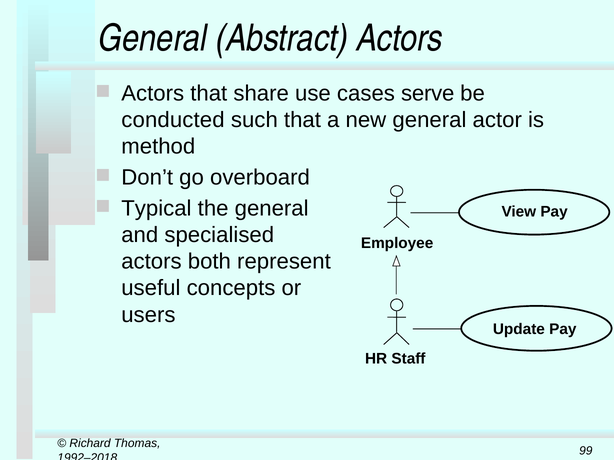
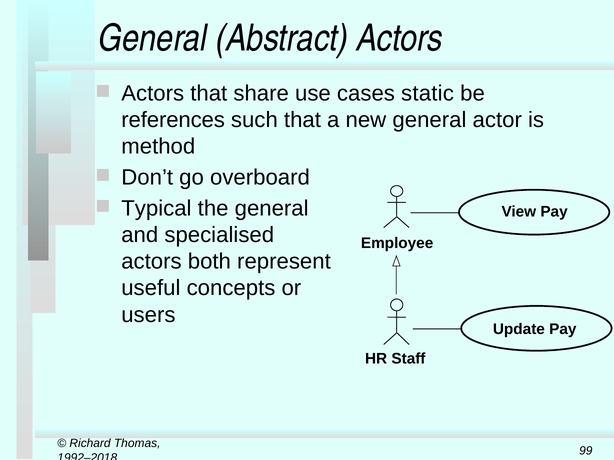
serve: serve -> static
conducted: conducted -> references
